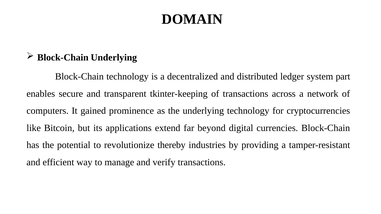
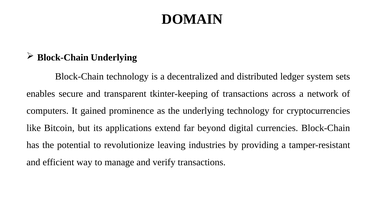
part: part -> sets
thereby: thereby -> leaving
